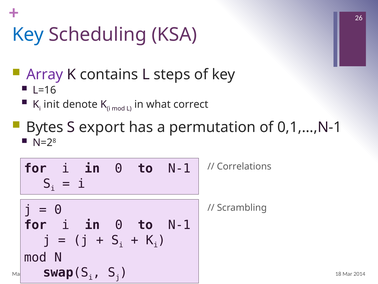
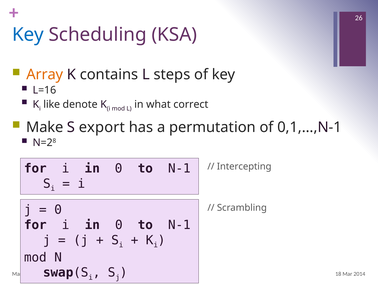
Array colour: purple -> orange
init: init -> like
Bytes: Bytes -> Make
Correlations: Correlations -> Intercepting
